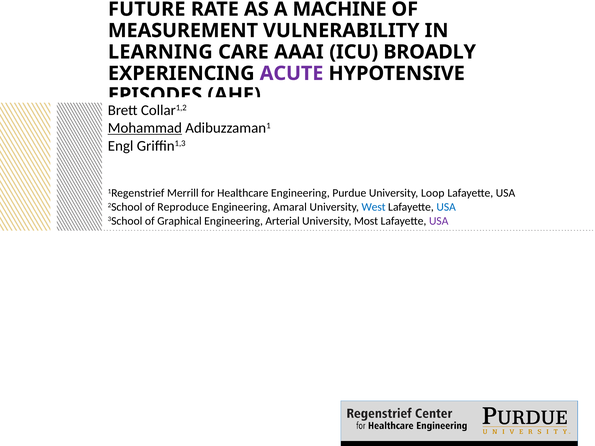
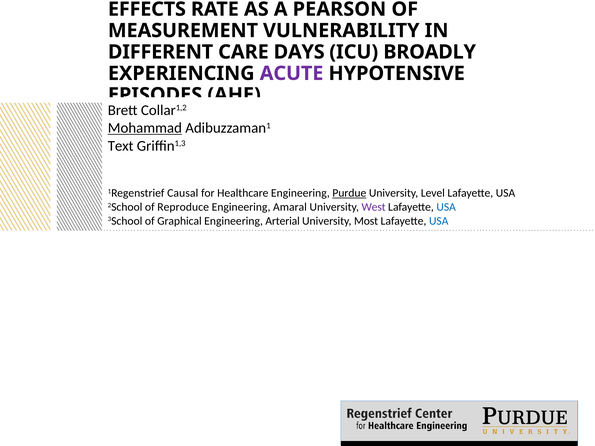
FUTURE: FUTURE -> EFFECTS
MACHINE: MACHINE -> PEARSON
LEARNING: LEARNING -> DIFFERENT
AAAI: AAAI -> DAYS
Engl: Engl -> Text
Merrill: Merrill -> Causal
Purdue underline: none -> present
Loop: Loop -> Level
West colour: blue -> purple
USA at (439, 221) colour: purple -> blue
